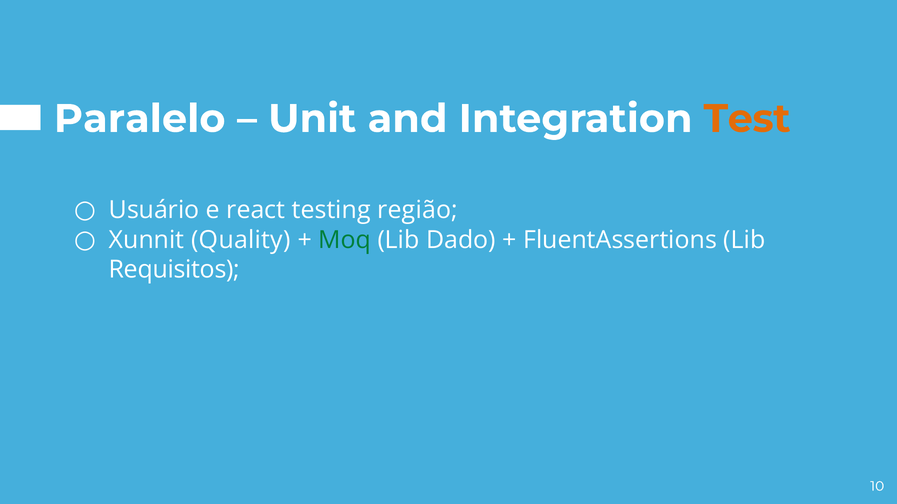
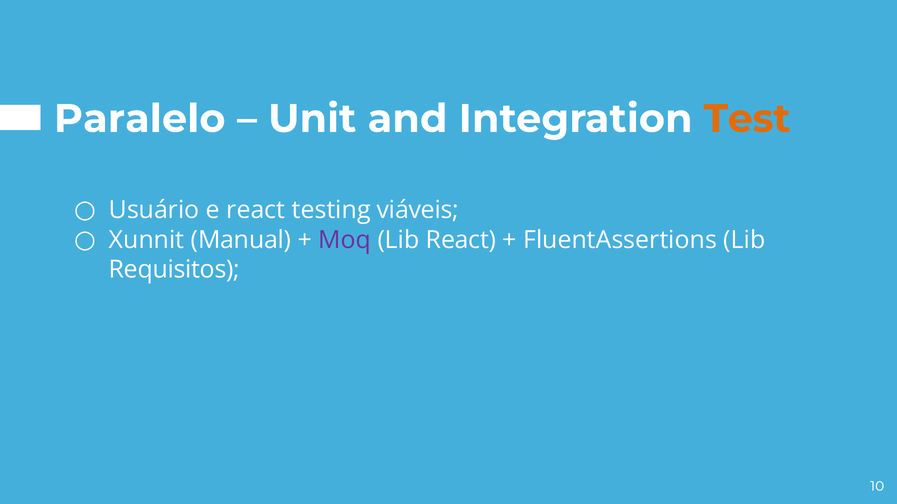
região: região -> viáveis
Quality: Quality -> Manual
Moq colour: green -> purple
Lib Dado: Dado -> React
